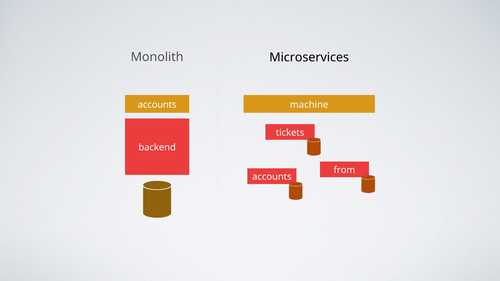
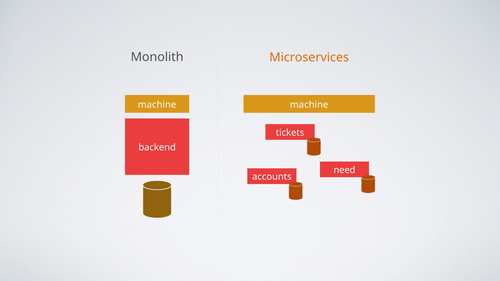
Microservices colour: black -> orange
accounts at (157, 105): accounts -> machine
from: from -> need
